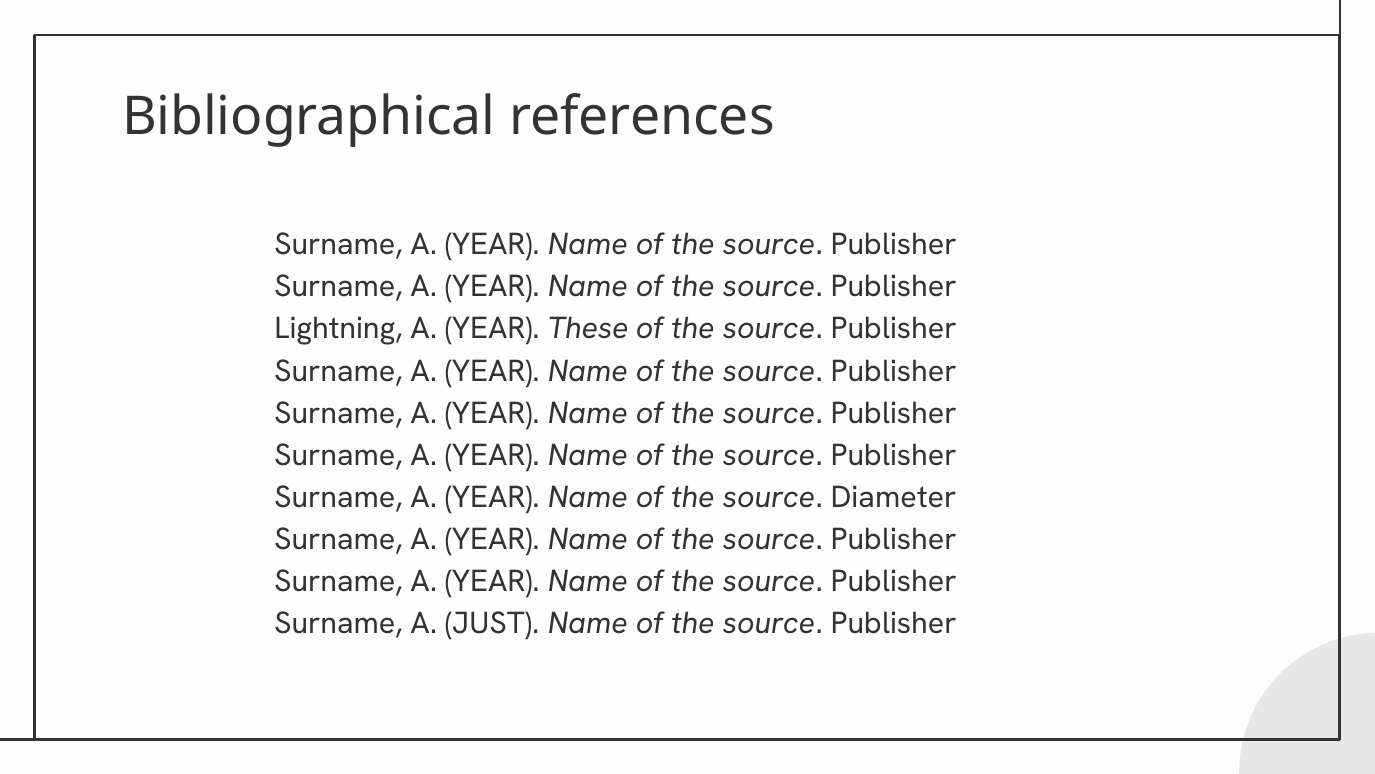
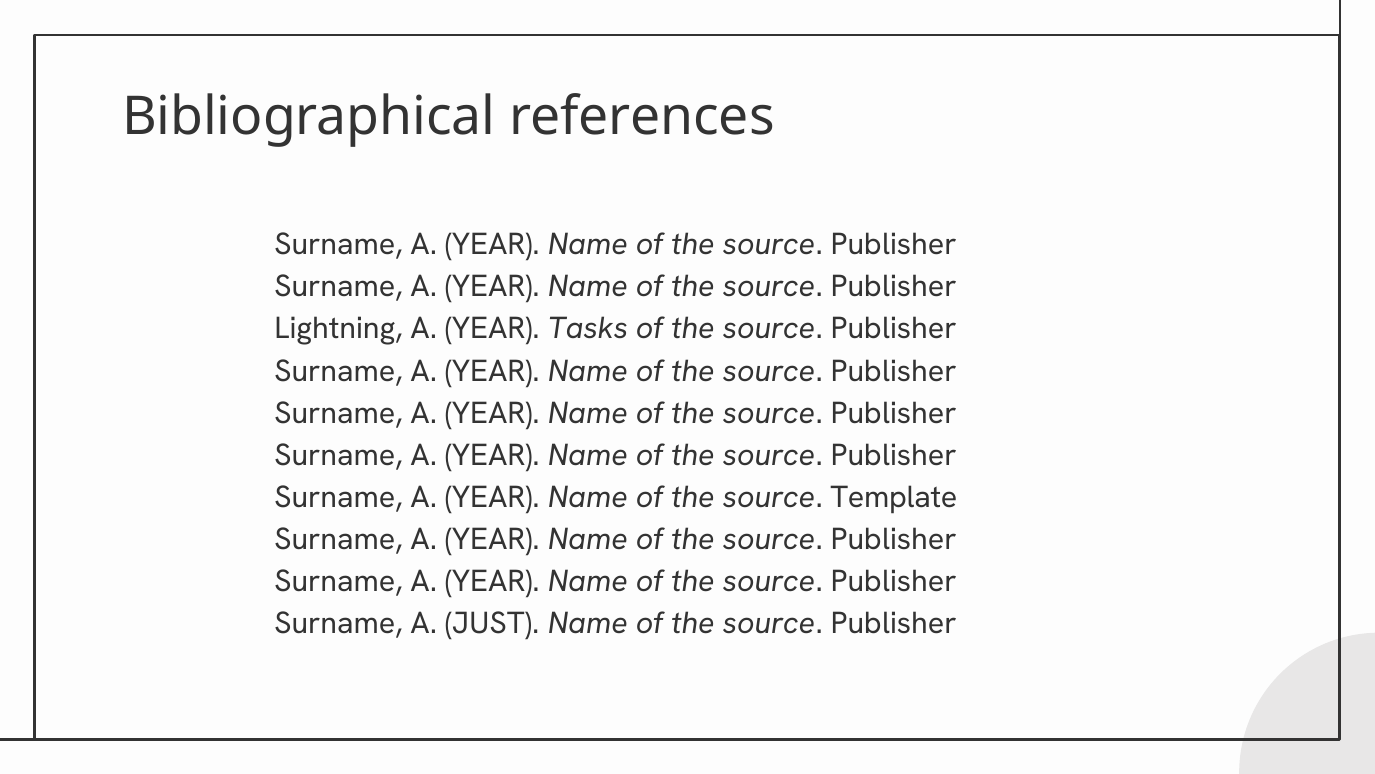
These: These -> Tasks
Diameter: Diameter -> Template
